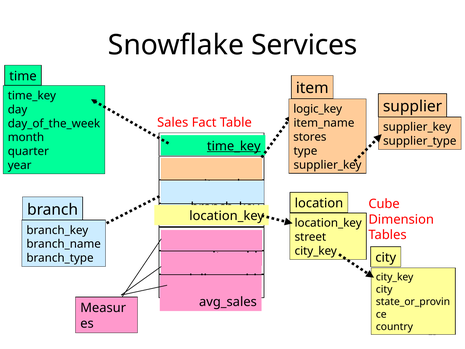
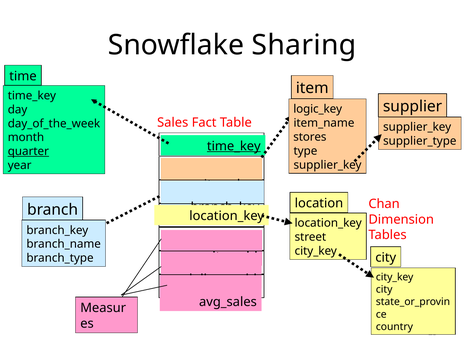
Services: Services -> Sharing
quarter underline: none -> present
Cube: Cube -> Chan
